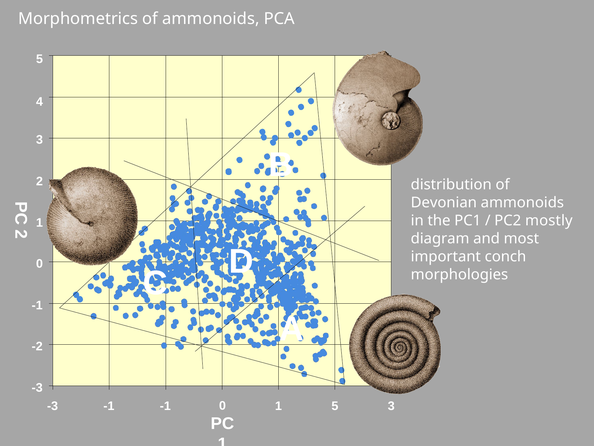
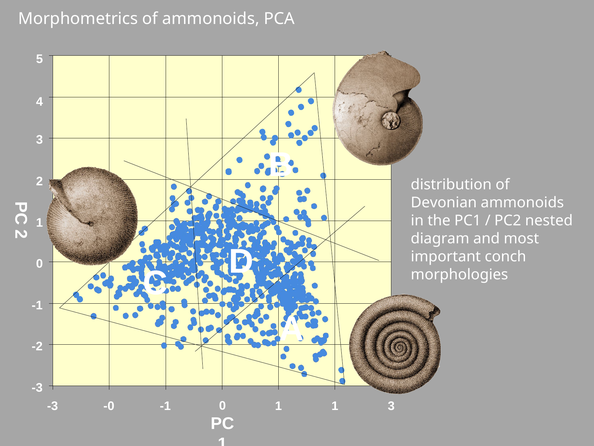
mostly: mostly -> nested
-3 -1: -1 -> -0
1 5: 5 -> 1
